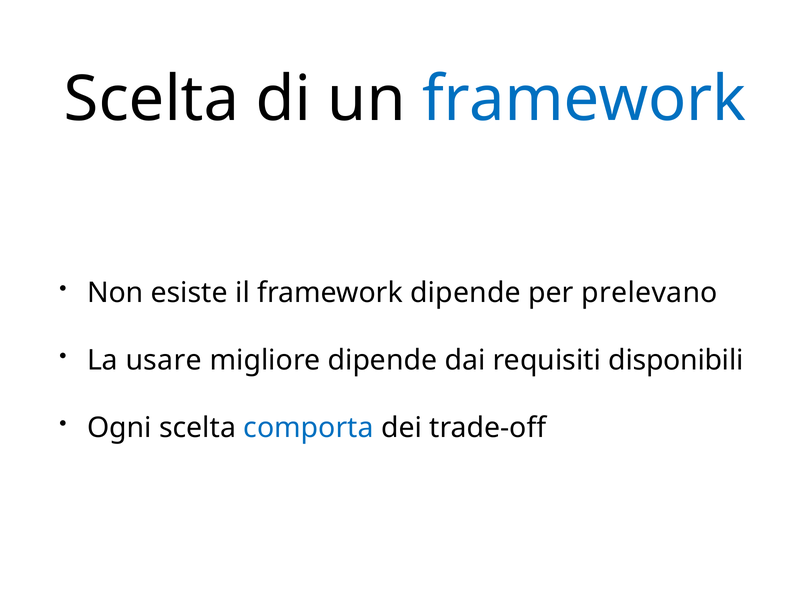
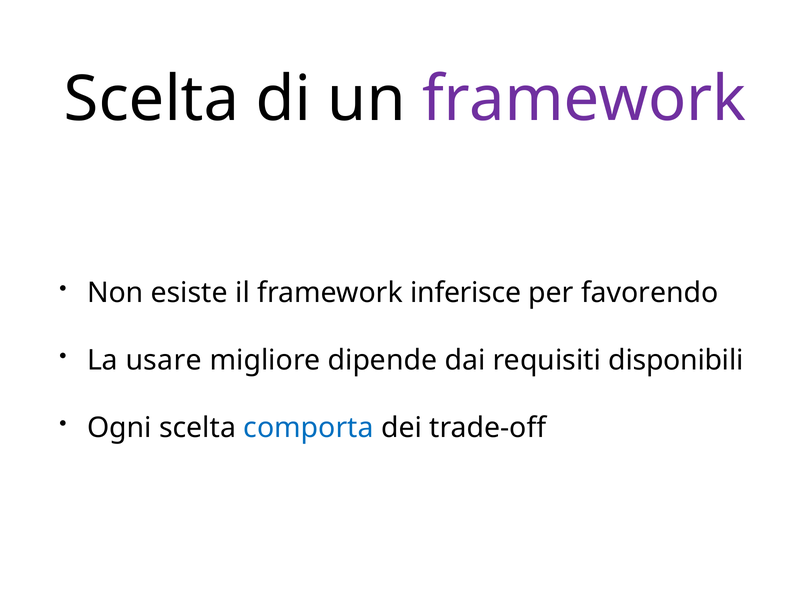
framework at (584, 99) colour: blue -> purple
framework dipende: dipende -> inferisce
prelevano: prelevano -> favorendo
